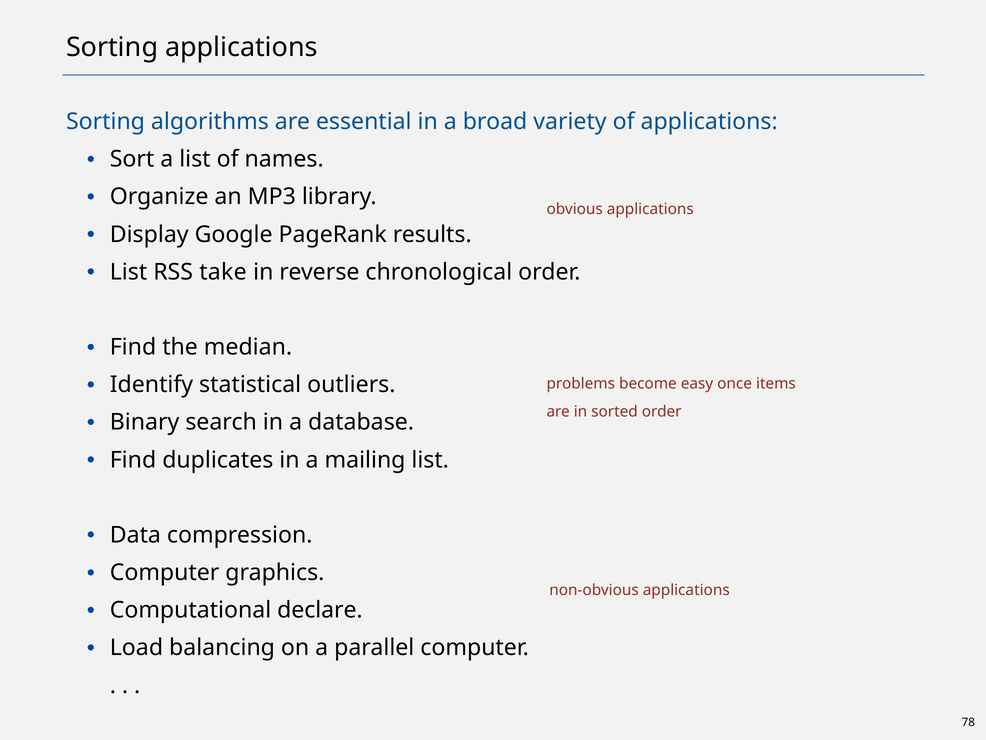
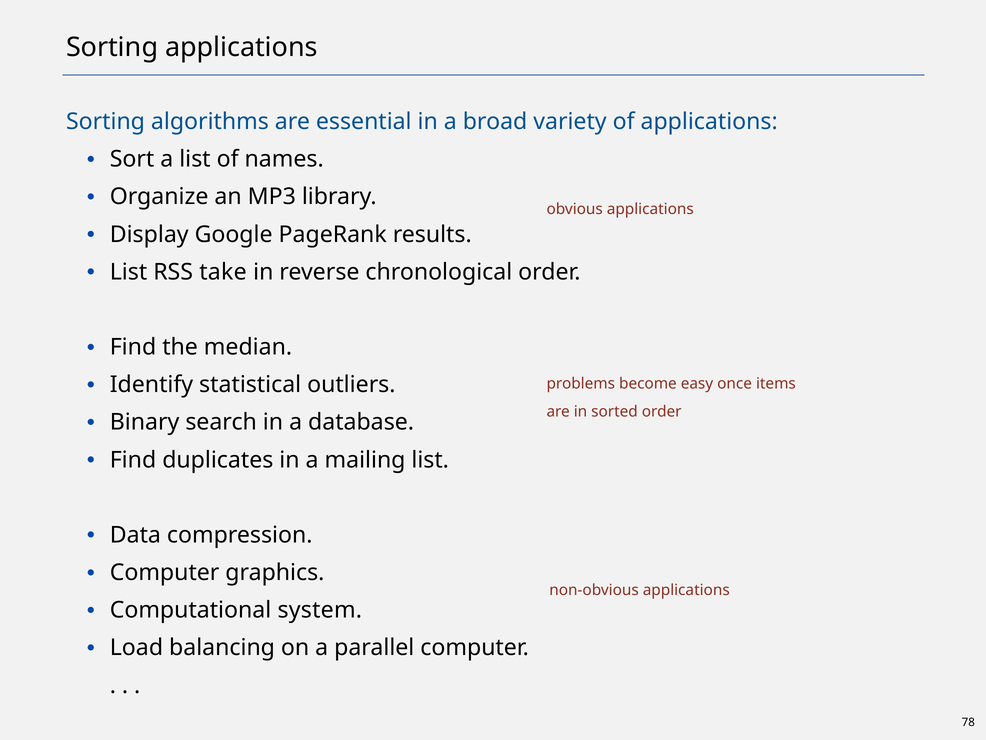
declare: declare -> system
